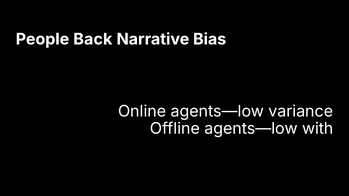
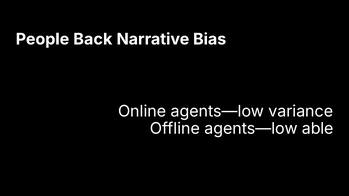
with: with -> able
